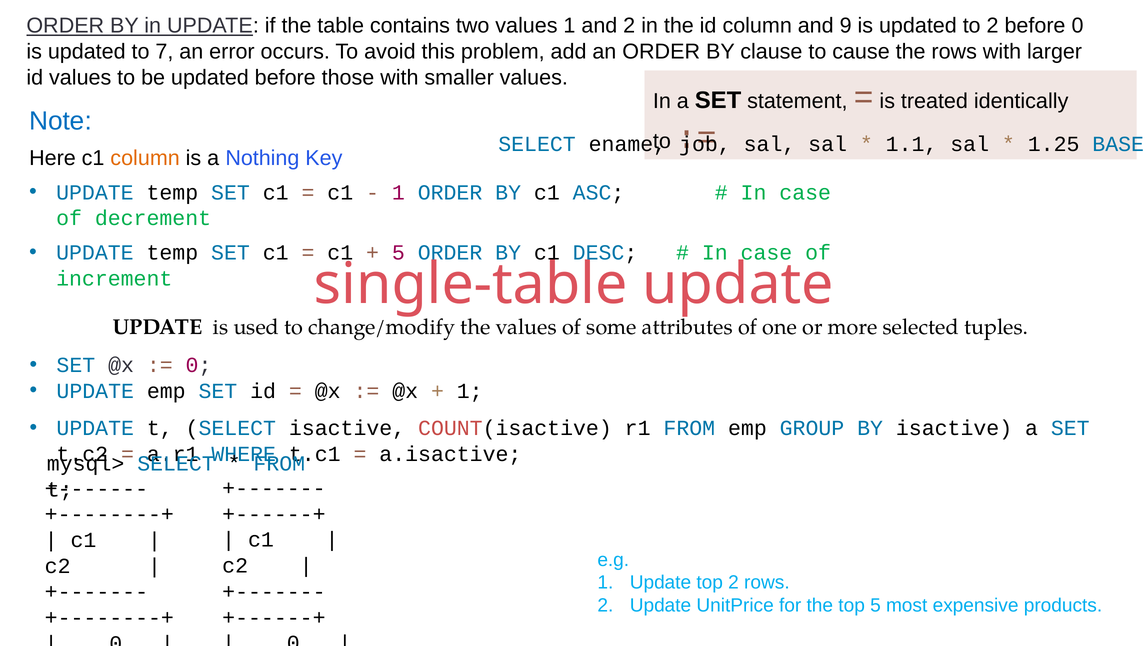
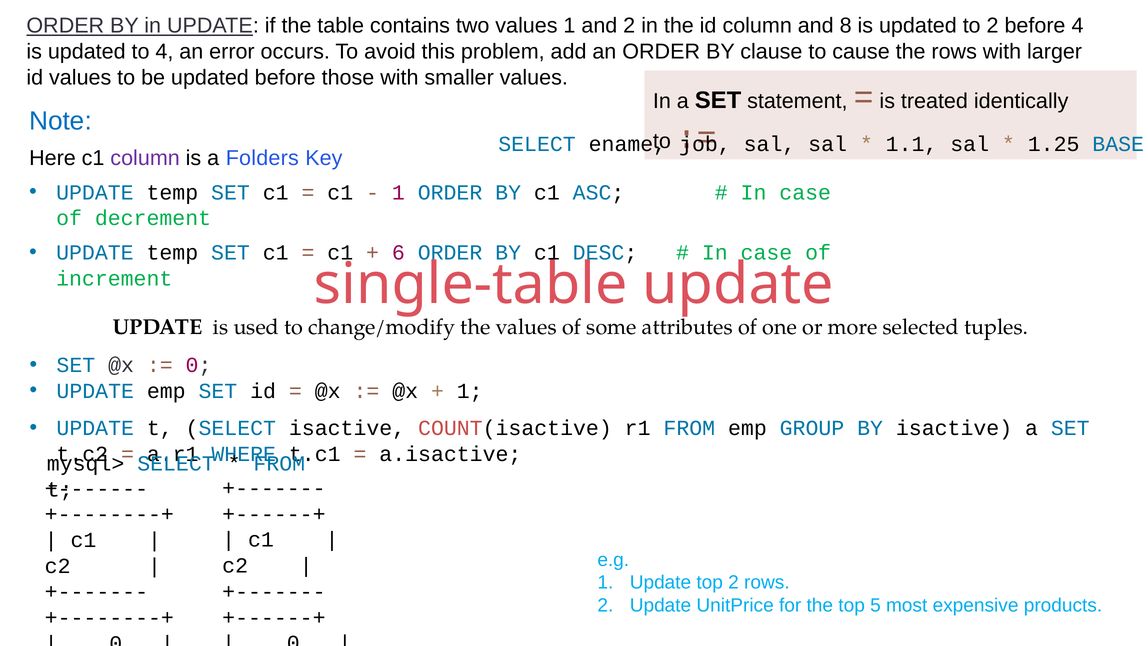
9: 9 -> 8
before 0: 0 -> 4
to 7: 7 -> 4
column at (145, 158) colour: orange -> purple
Nothing: Nothing -> Folders
5 at (398, 253): 5 -> 6
